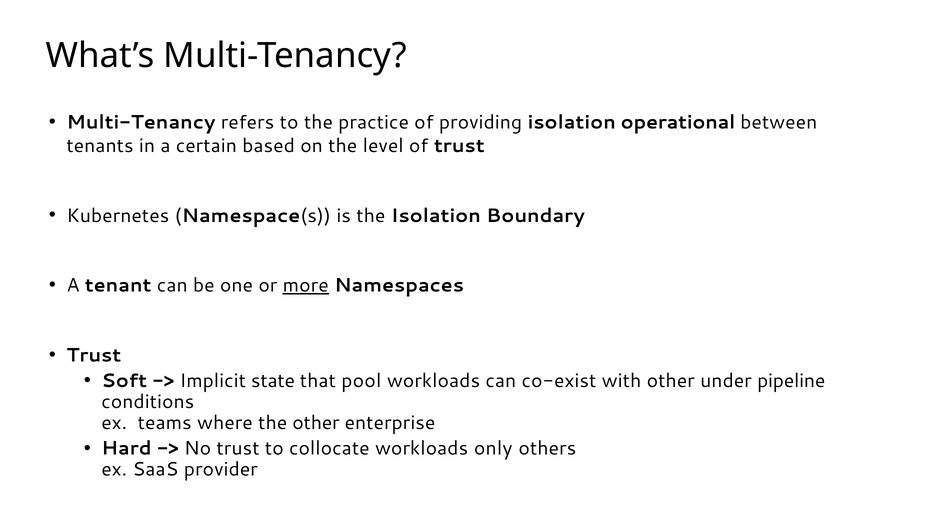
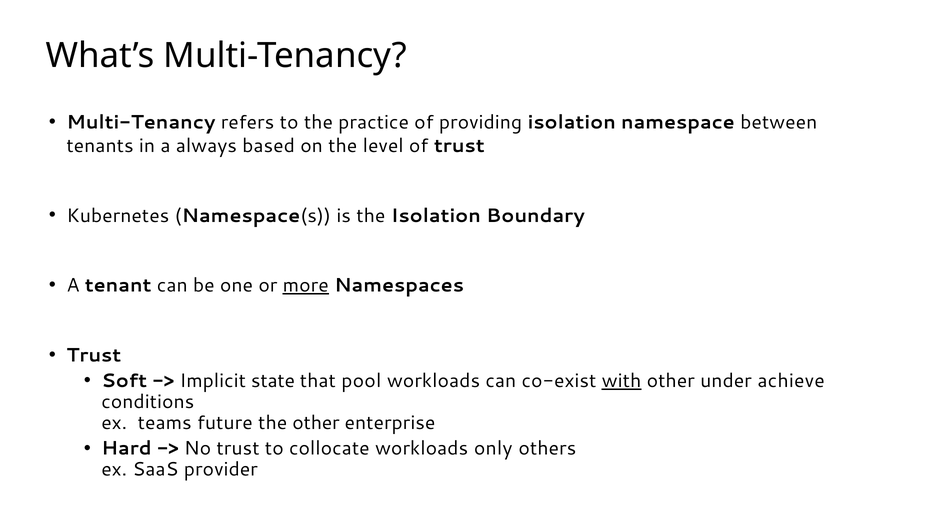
operational: operational -> namespace
certain: certain -> always
with underline: none -> present
pipeline: pipeline -> achieve
where: where -> future
